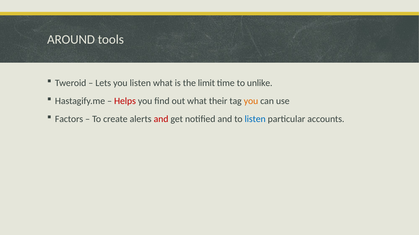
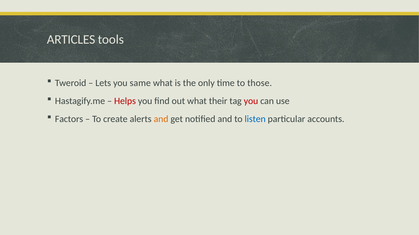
AROUND: AROUND -> ARTICLES
you listen: listen -> same
limit: limit -> only
unlike: unlike -> those
you at (251, 101) colour: orange -> red
and at (161, 119) colour: red -> orange
